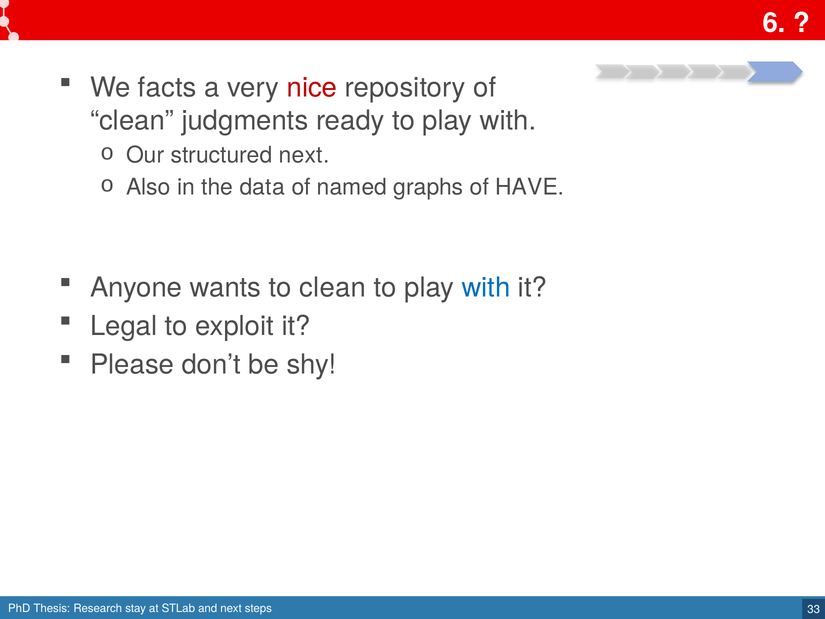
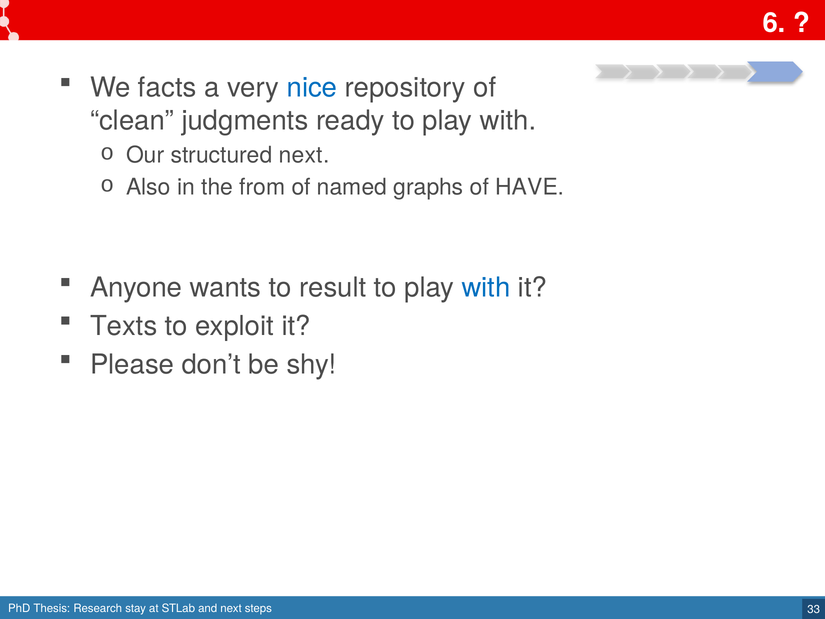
nice colour: red -> blue
data: data -> from
to clean: clean -> result
Legal: Legal -> Texts
